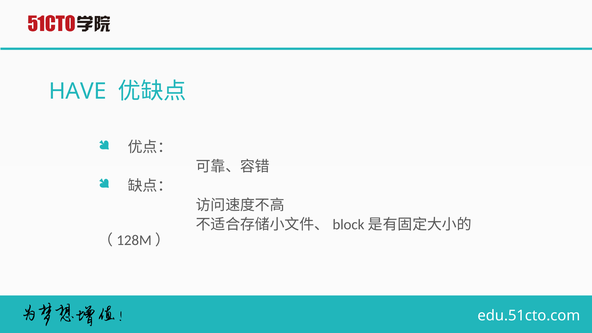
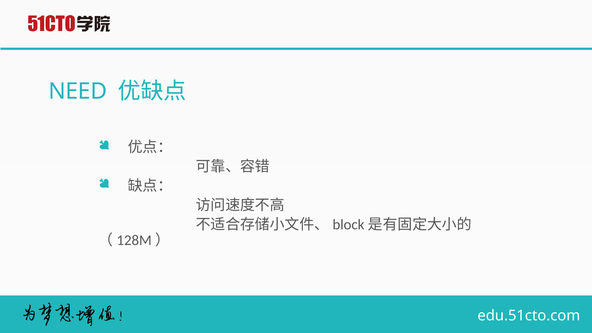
HAVE: HAVE -> NEED
